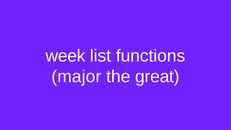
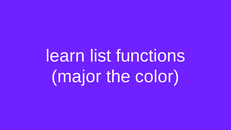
week: week -> learn
great: great -> color
